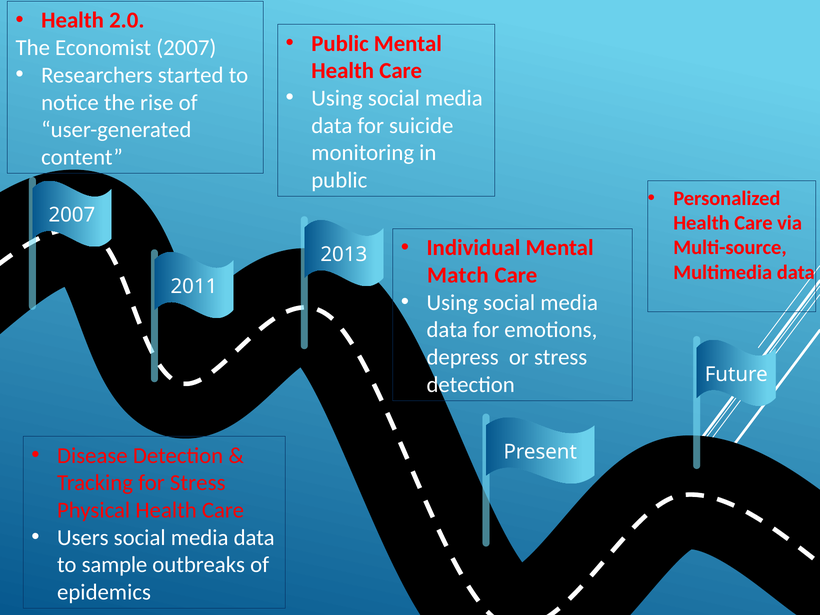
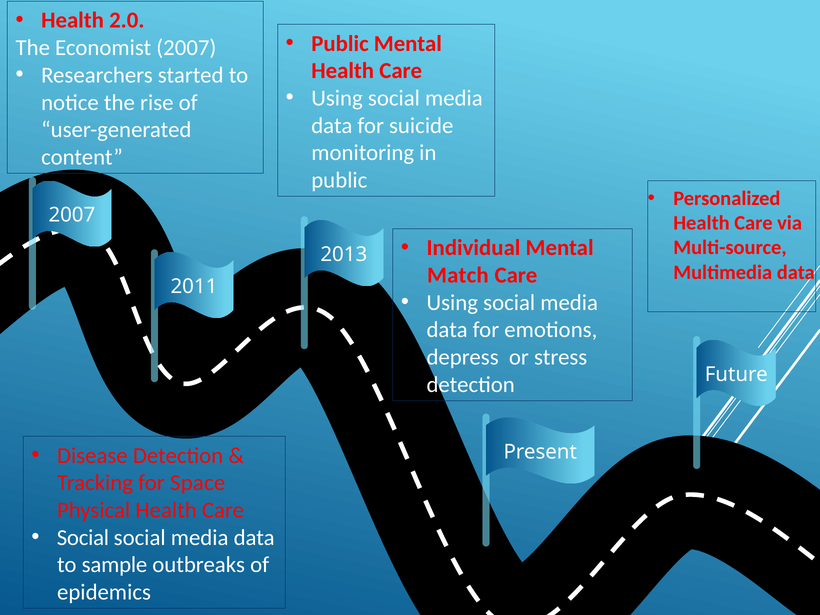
for Stress: Stress -> Space
Users at (83, 538): Users -> Social
